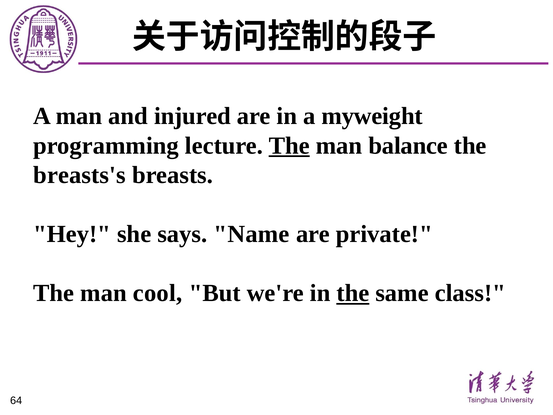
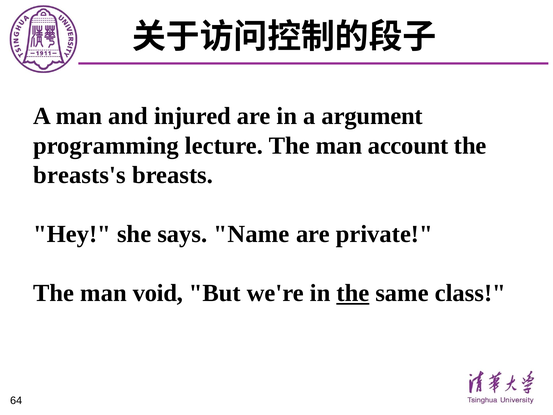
myweight: myweight -> argument
The at (289, 146) underline: present -> none
balance: balance -> account
cool: cool -> void
